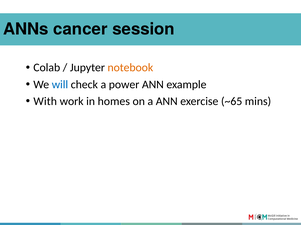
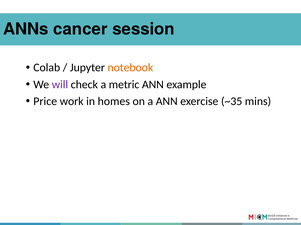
will colour: blue -> purple
power: power -> metric
With: With -> Price
~65: ~65 -> ~35
